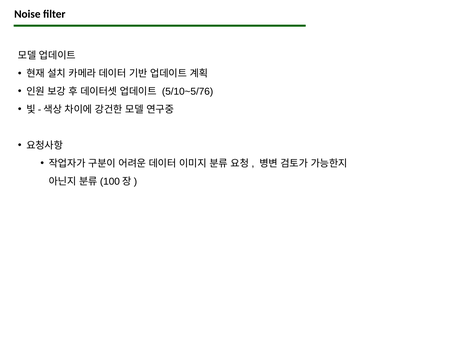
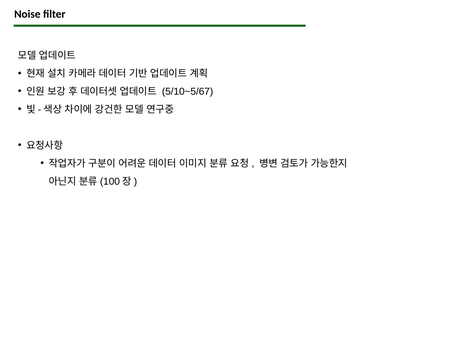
5/10~5/76: 5/10~5/76 -> 5/10~5/67
